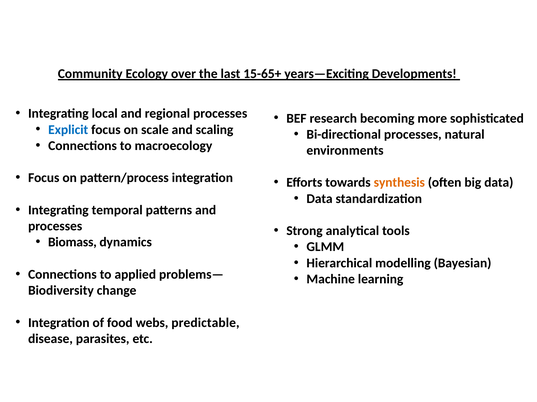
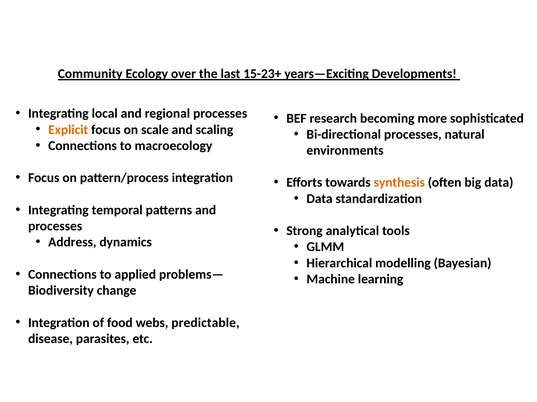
15-65+: 15-65+ -> 15-23+
Explicit colour: blue -> orange
Biomass: Biomass -> Address
